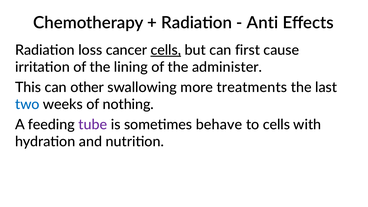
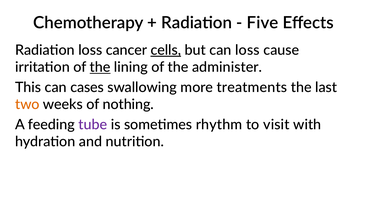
Anti: Anti -> Five
can first: first -> loss
the at (100, 67) underline: none -> present
other: other -> cases
two colour: blue -> orange
behave: behave -> rhythm
to cells: cells -> visit
